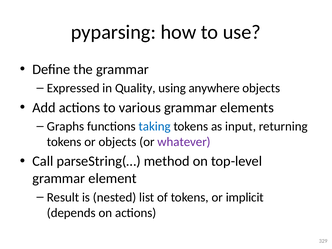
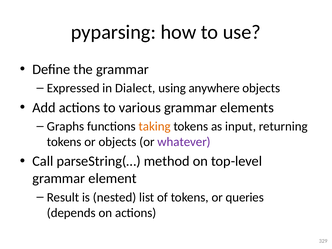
Quality: Quality -> Dialect
taking colour: blue -> orange
implicit: implicit -> queries
